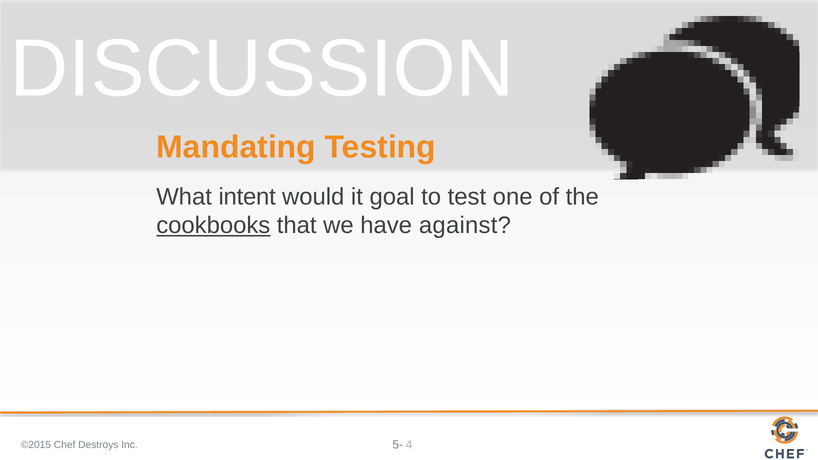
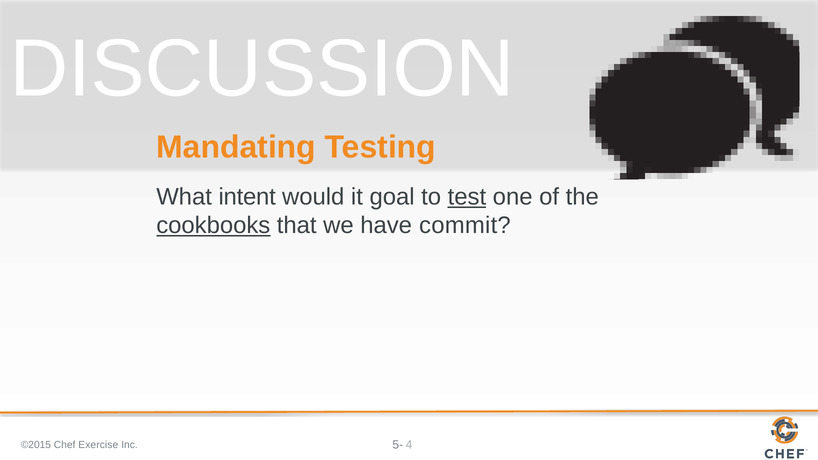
test underline: none -> present
against: against -> commit
Destroys: Destroys -> Exercise
